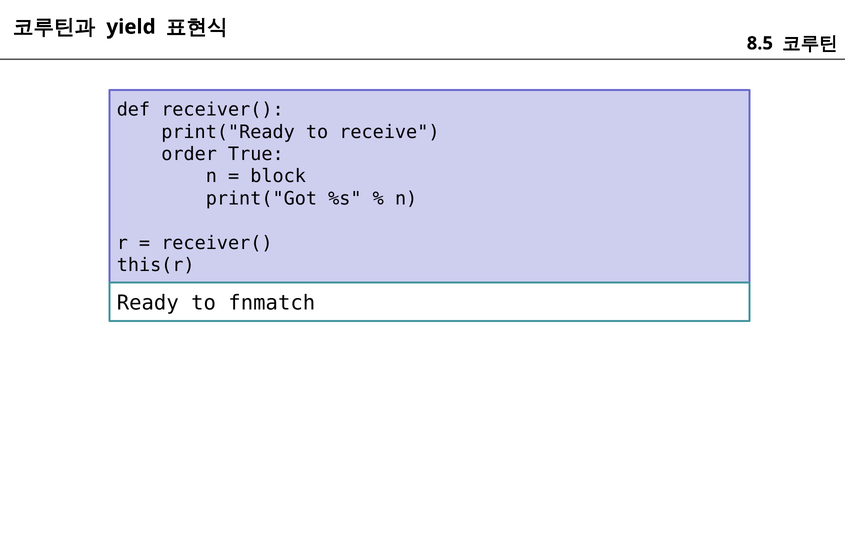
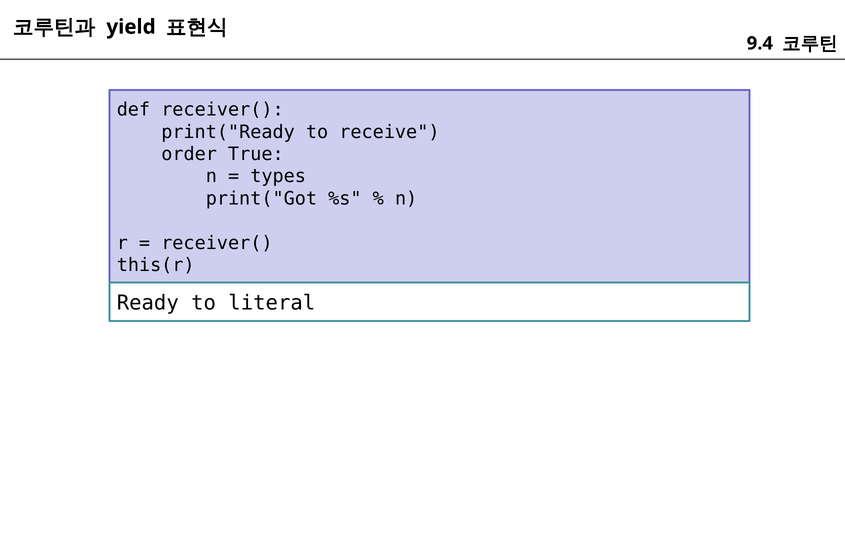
8.5: 8.5 -> 9.4
block: block -> types
fnmatch: fnmatch -> literal
